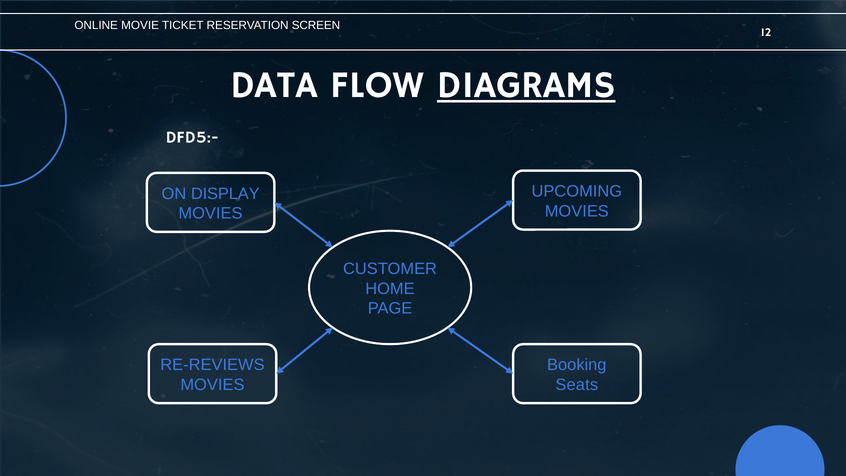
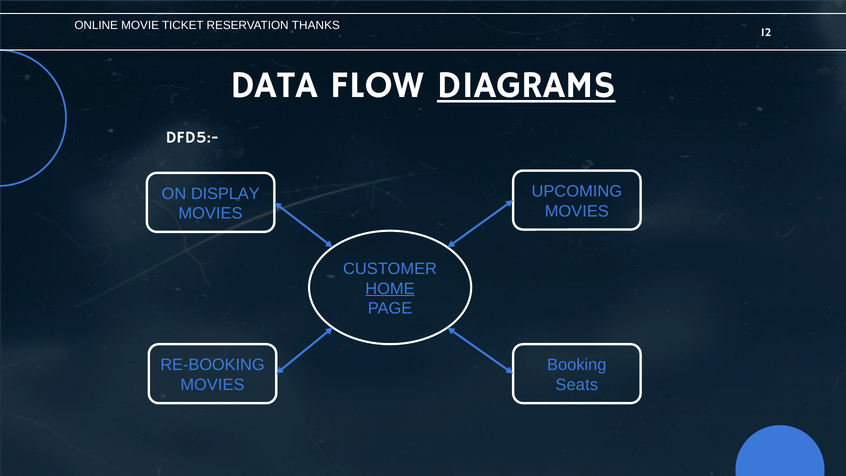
SCREEN: SCREEN -> THANKS
HOME underline: none -> present
RE-REVIEWS: RE-REVIEWS -> RE-BOOKING
